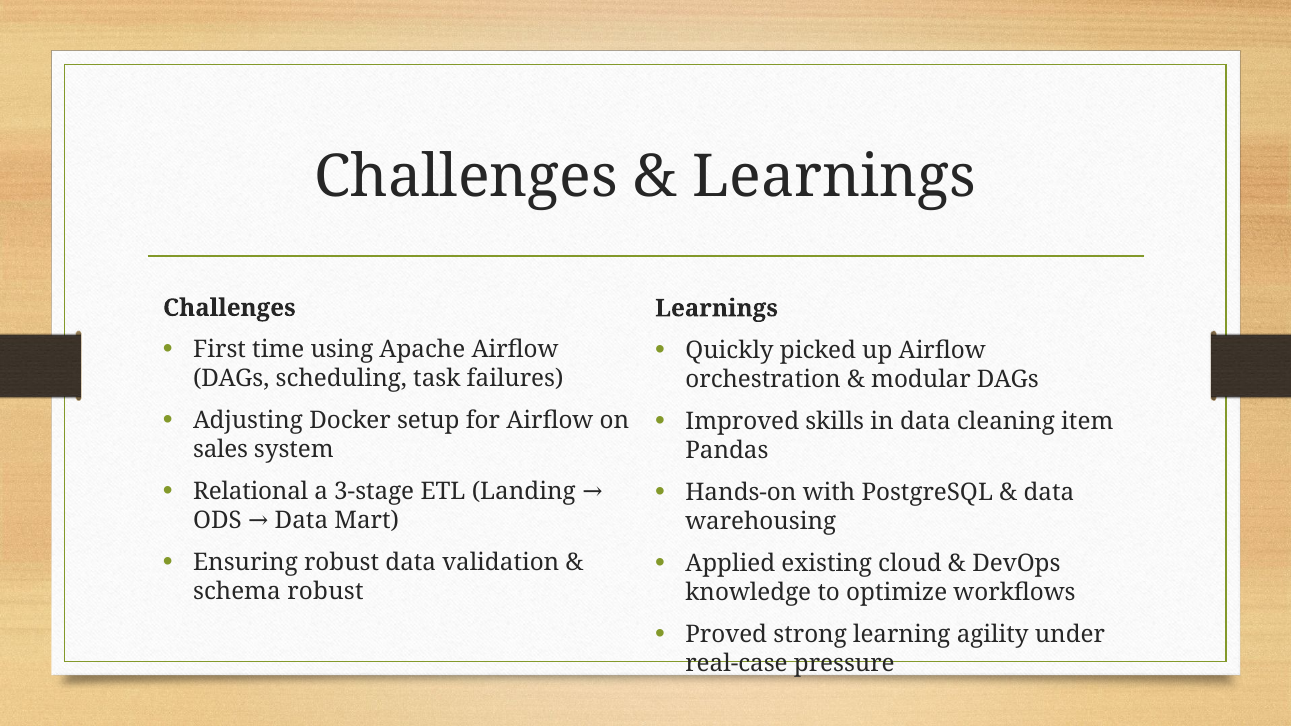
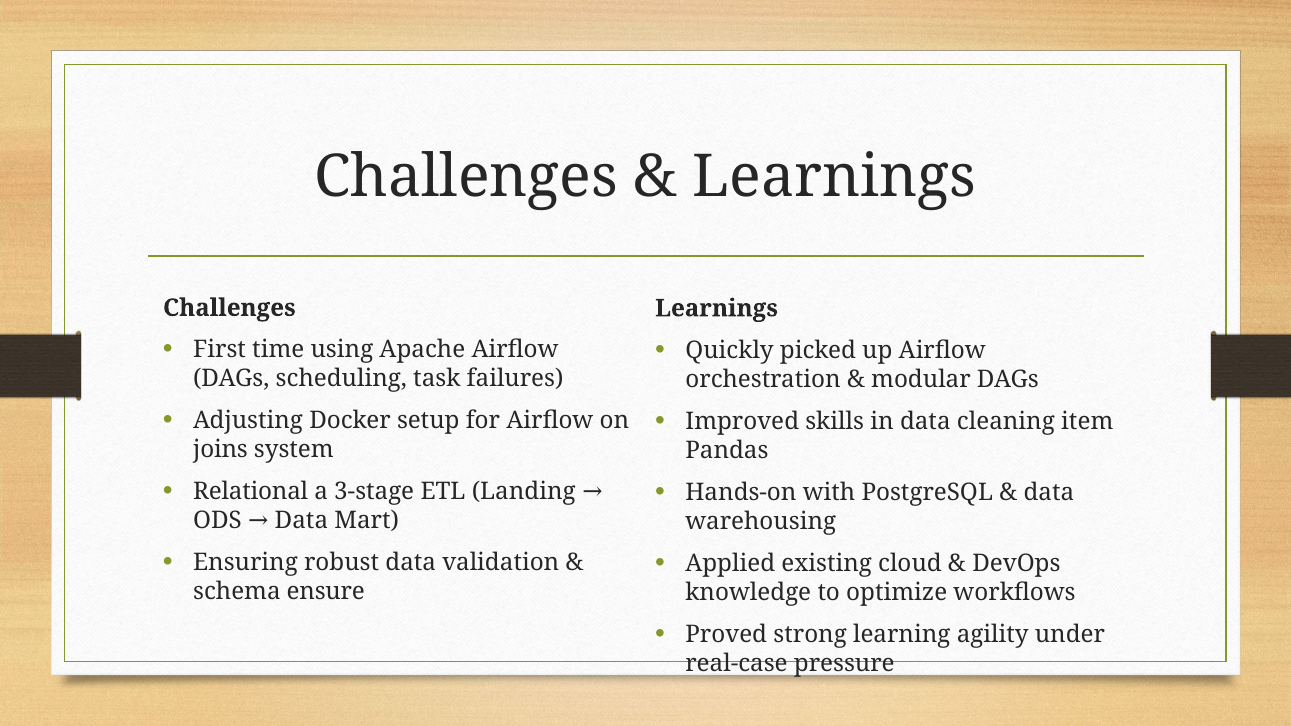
sales: sales -> joins
schema robust: robust -> ensure
